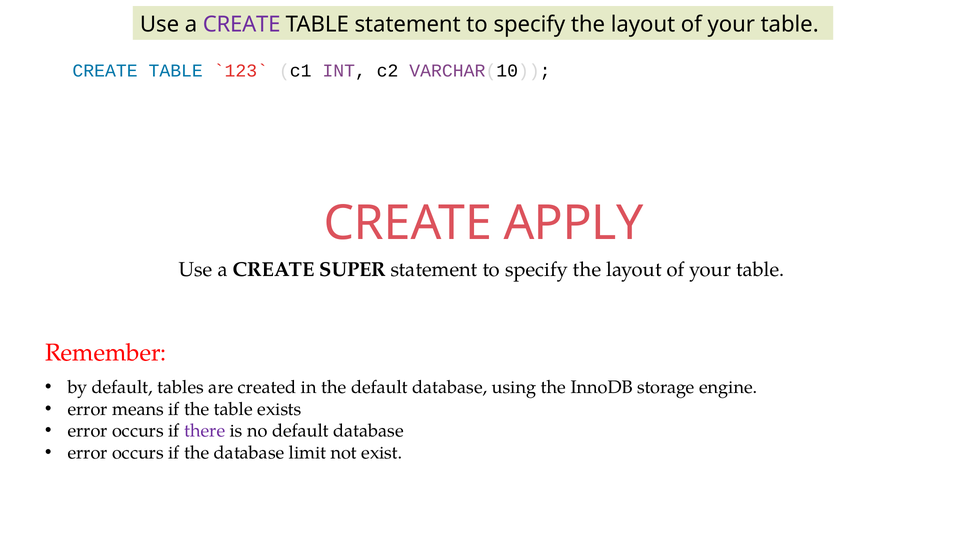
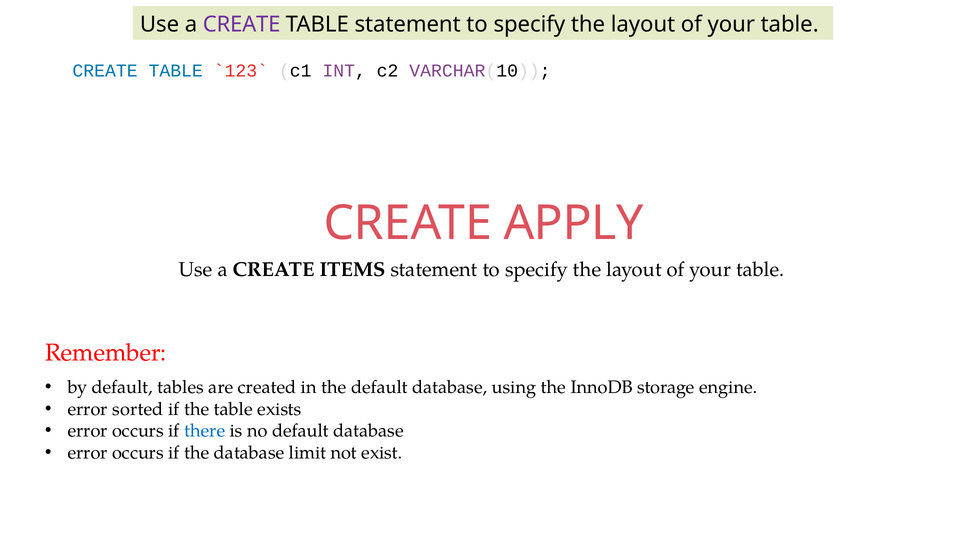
SUPER: SUPER -> ITEMS
means: means -> sorted
there colour: purple -> blue
